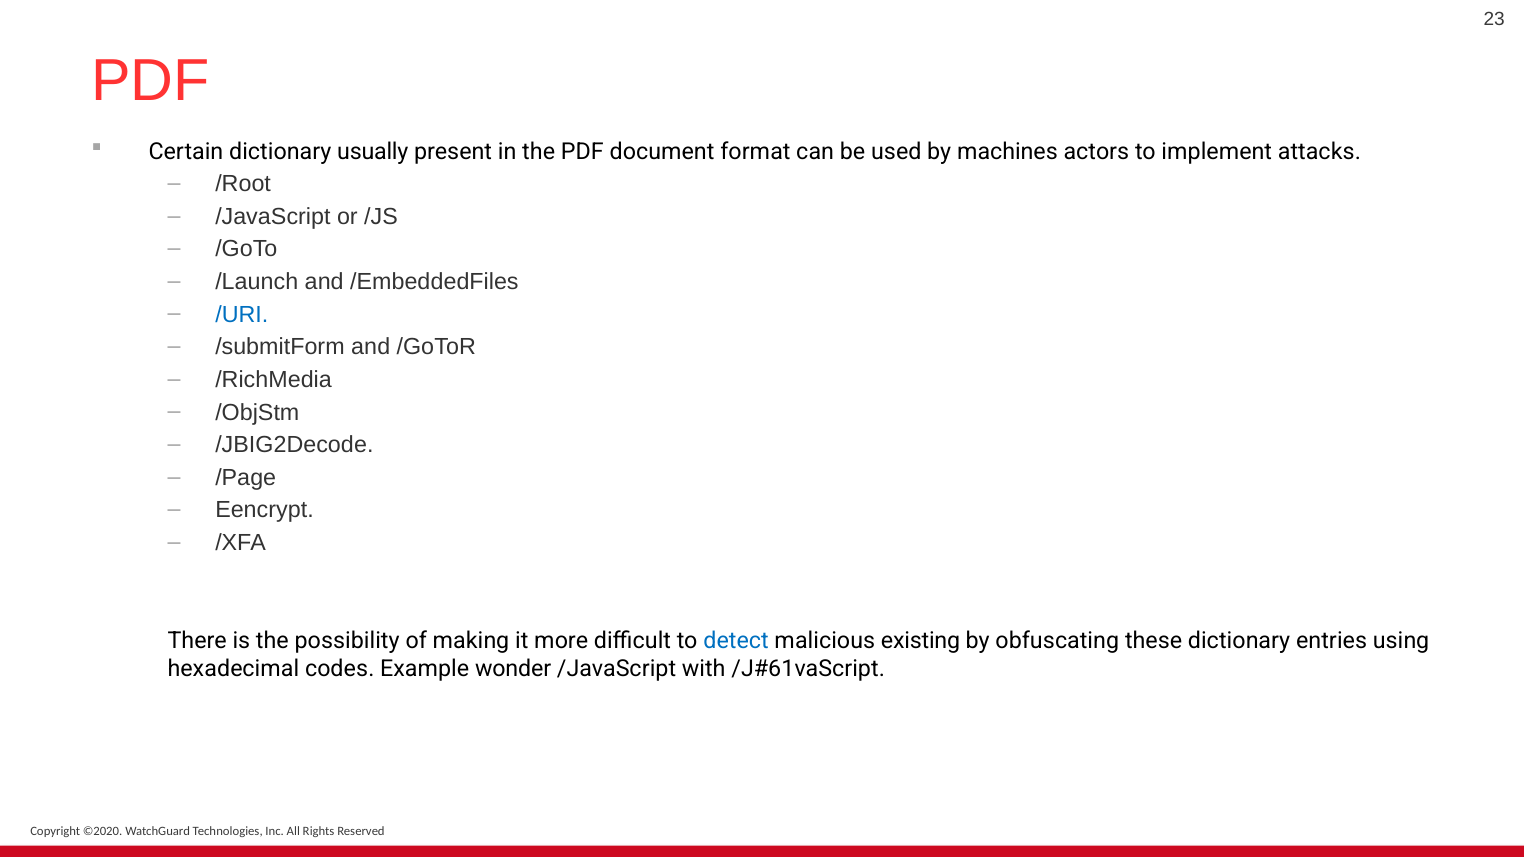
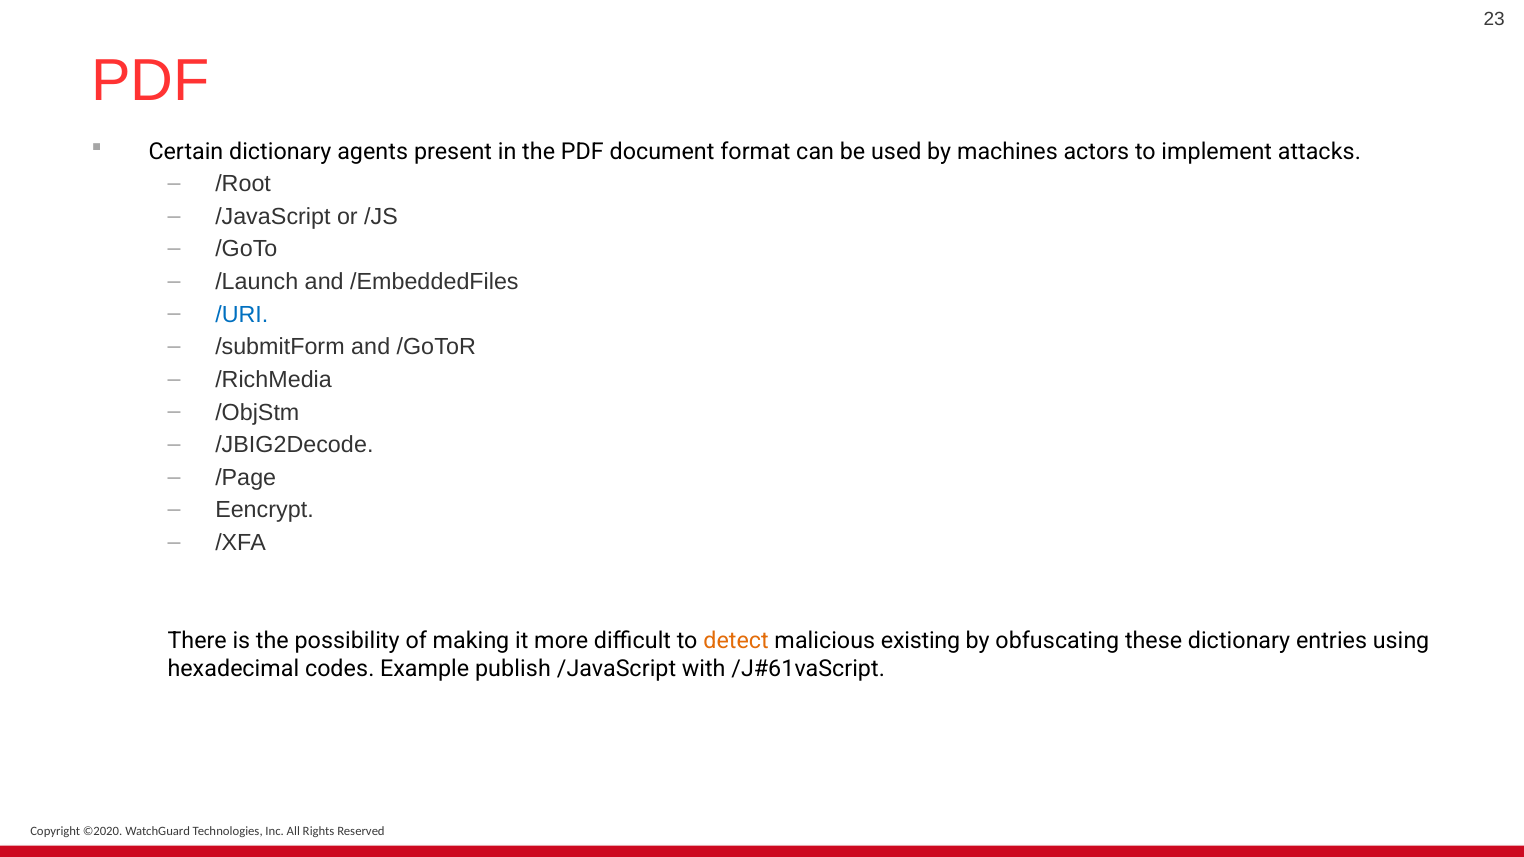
usually: usually -> agents
detect colour: blue -> orange
wonder: wonder -> publish
